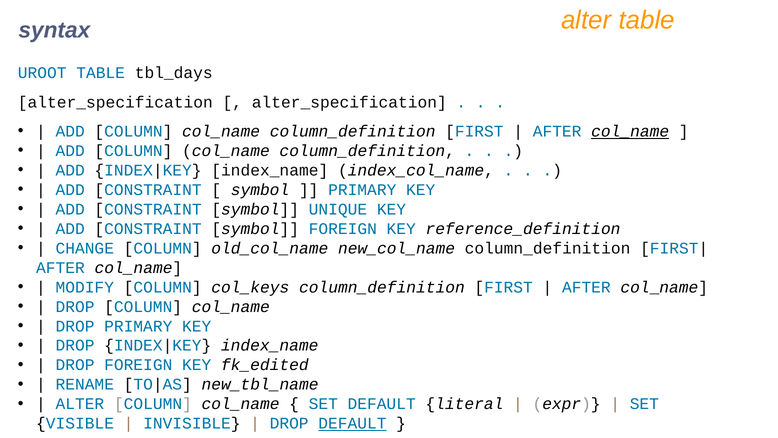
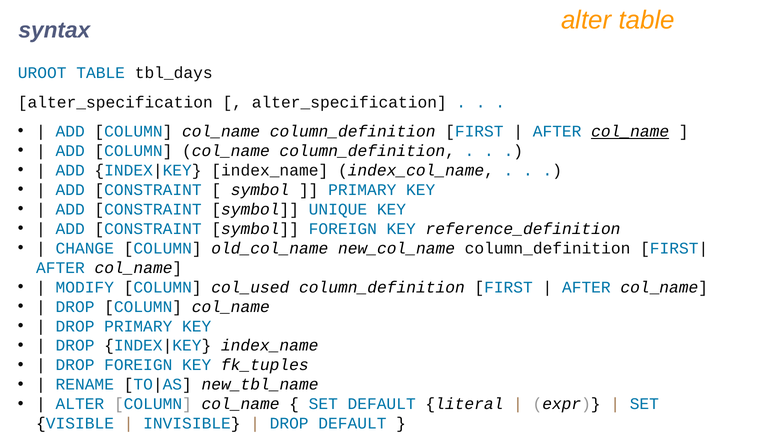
col_keys: col_keys -> col_used
fk_edited: fk_edited -> fk_tuples
DEFAULT at (352, 423) underline: present -> none
